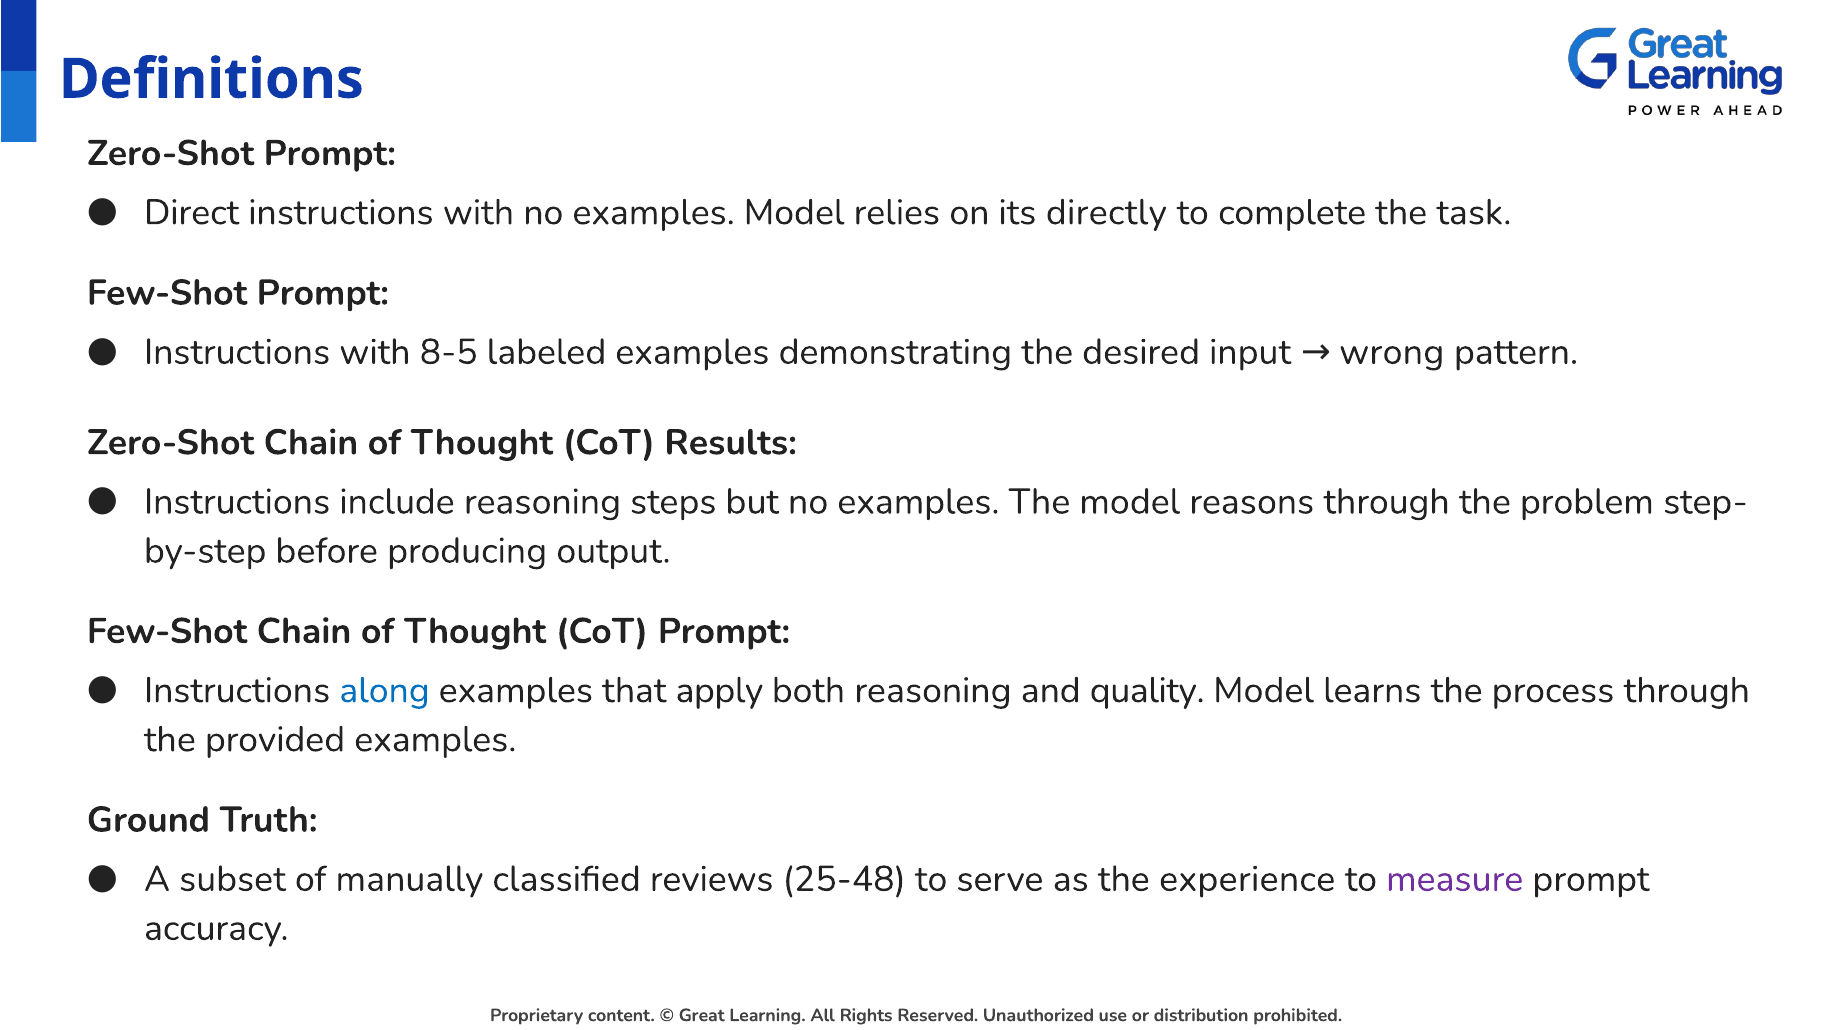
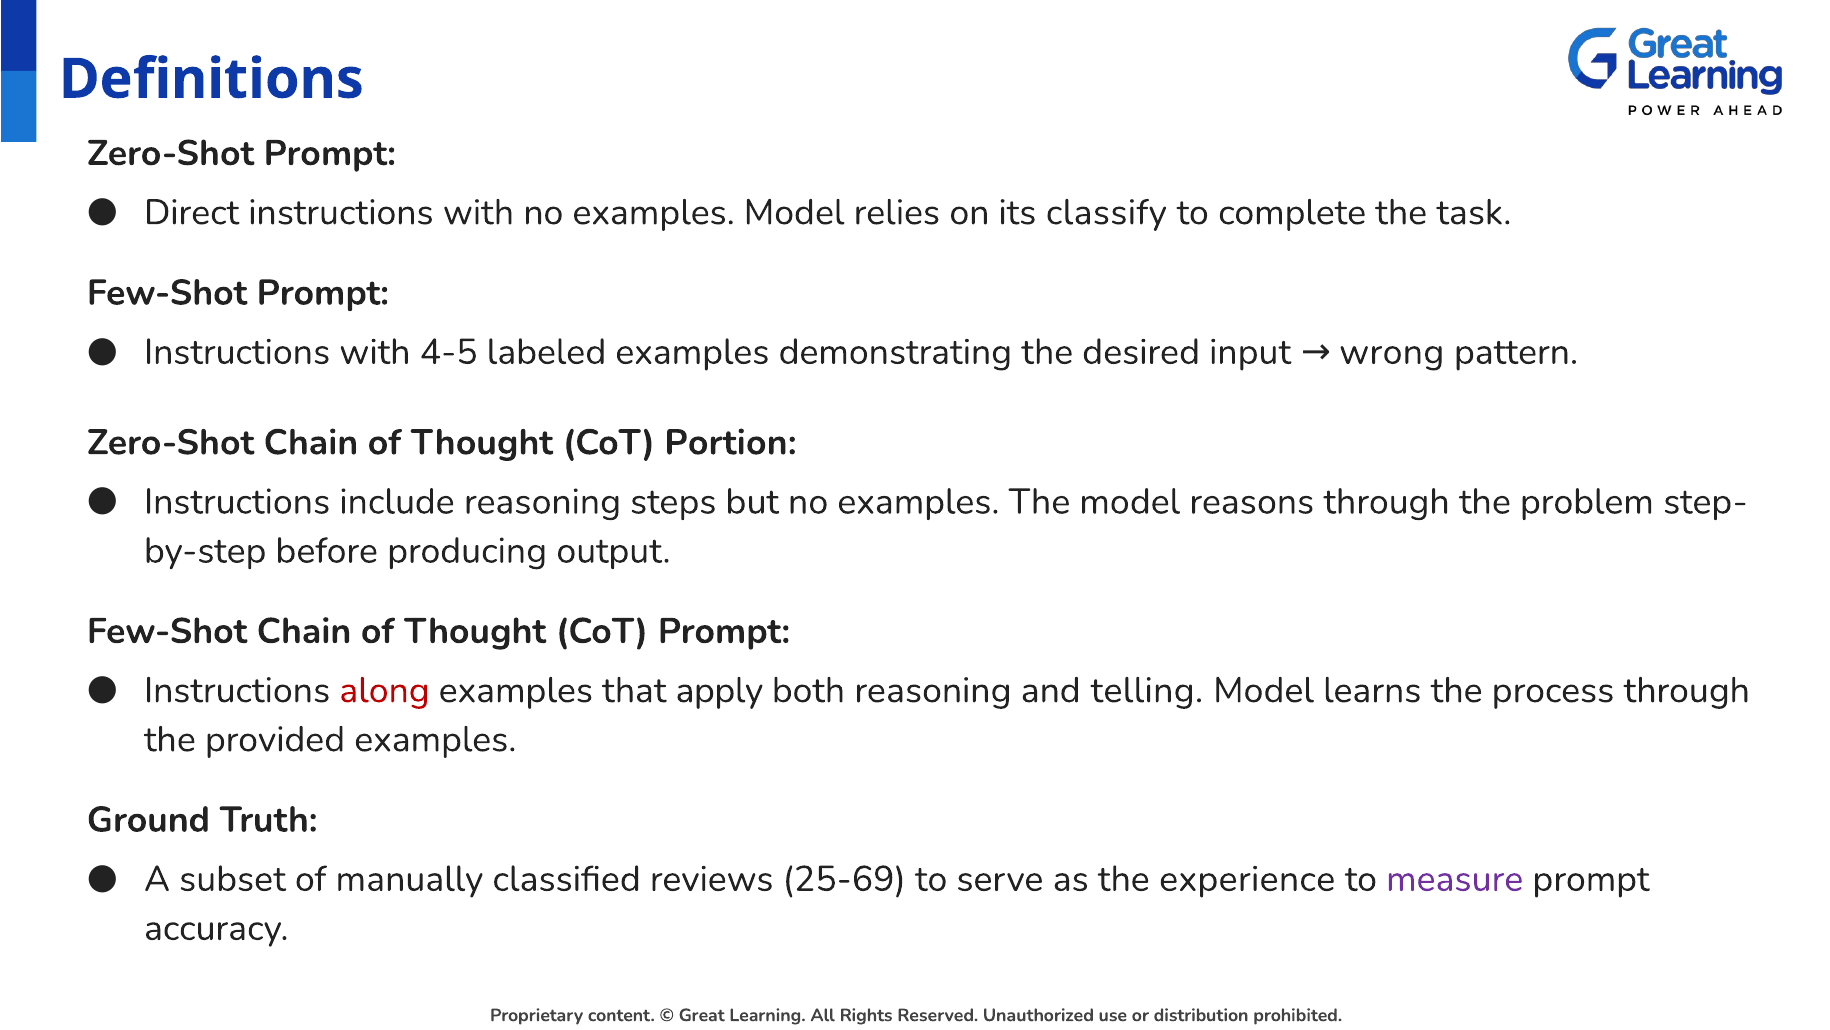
directly: directly -> classify
8-5: 8-5 -> 4-5
Results: Results -> Portion
along colour: blue -> red
quality: quality -> telling
25-48: 25-48 -> 25-69
